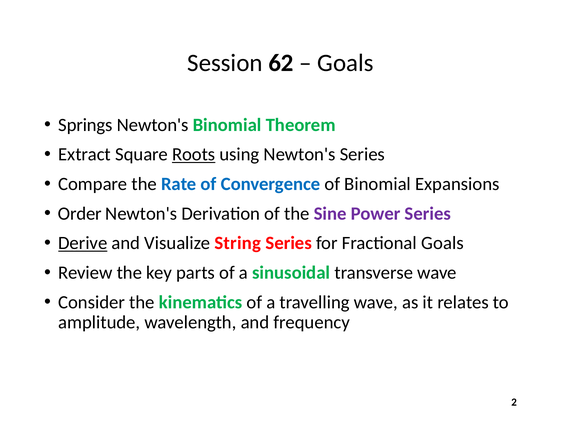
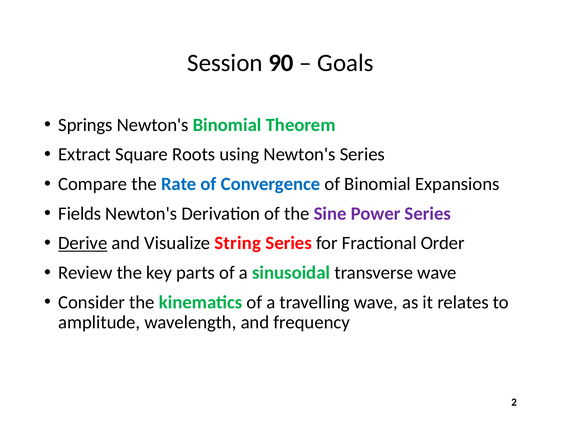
62: 62 -> 90
Roots underline: present -> none
Order: Order -> Fields
Fractional Goals: Goals -> Order
